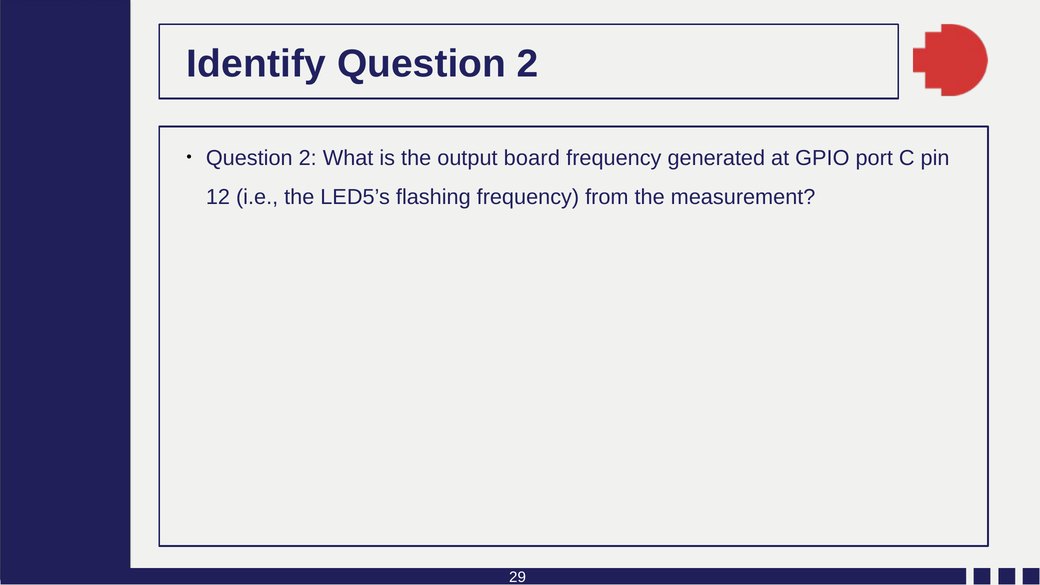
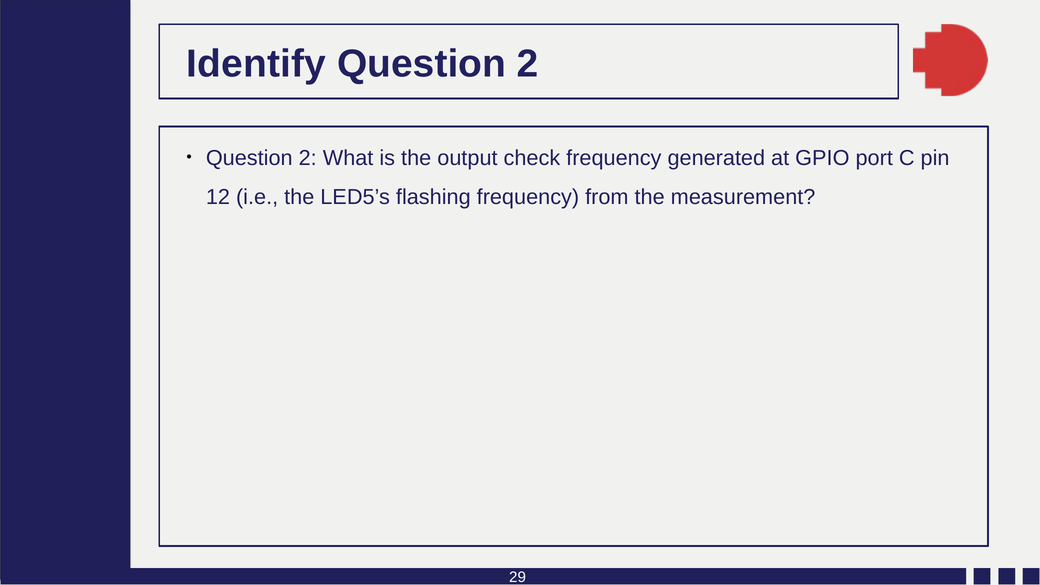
board: board -> check
